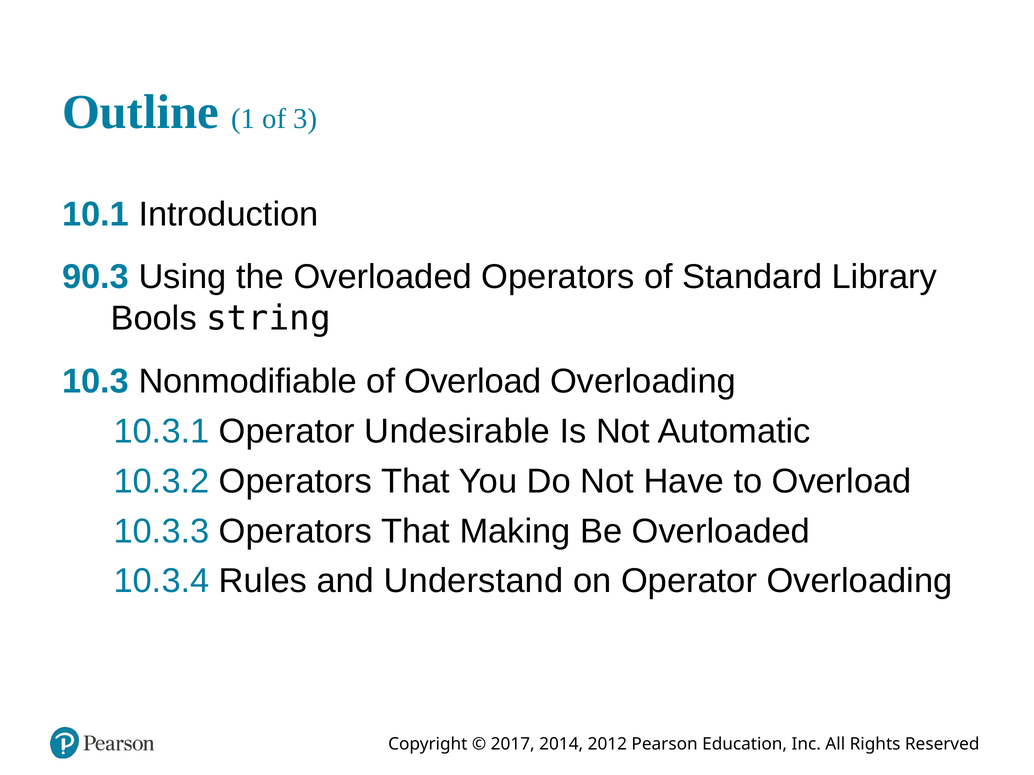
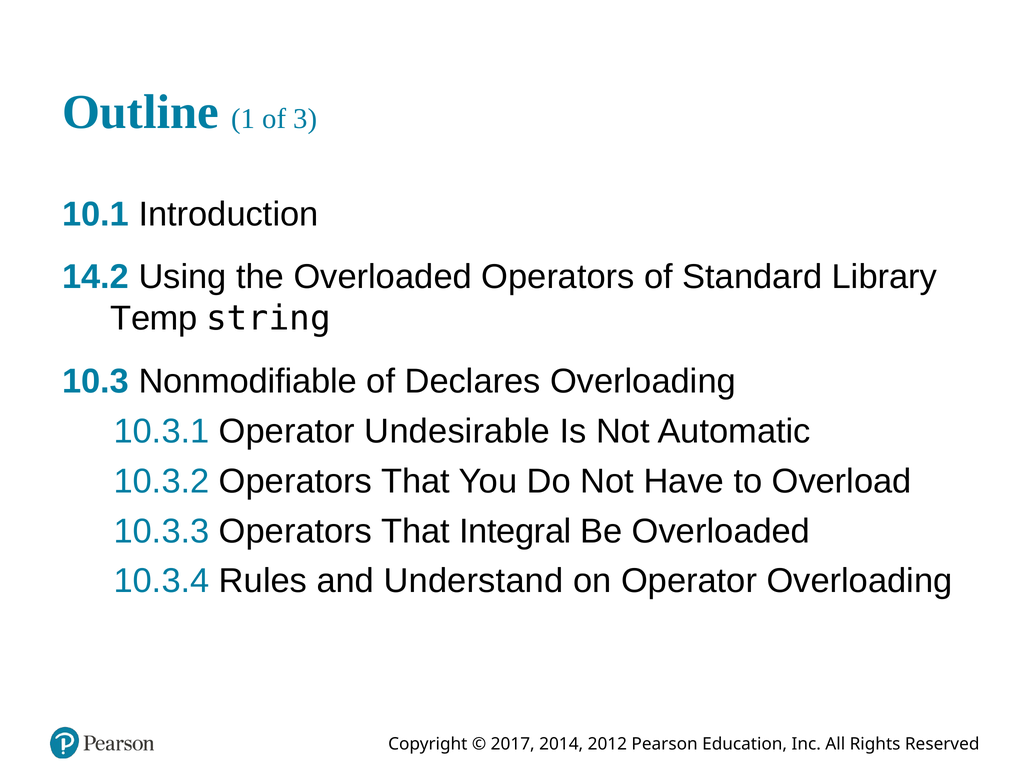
90.3: 90.3 -> 14.2
Bools: Bools -> Temp
of Overload: Overload -> Declares
Making: Making -> Integral
